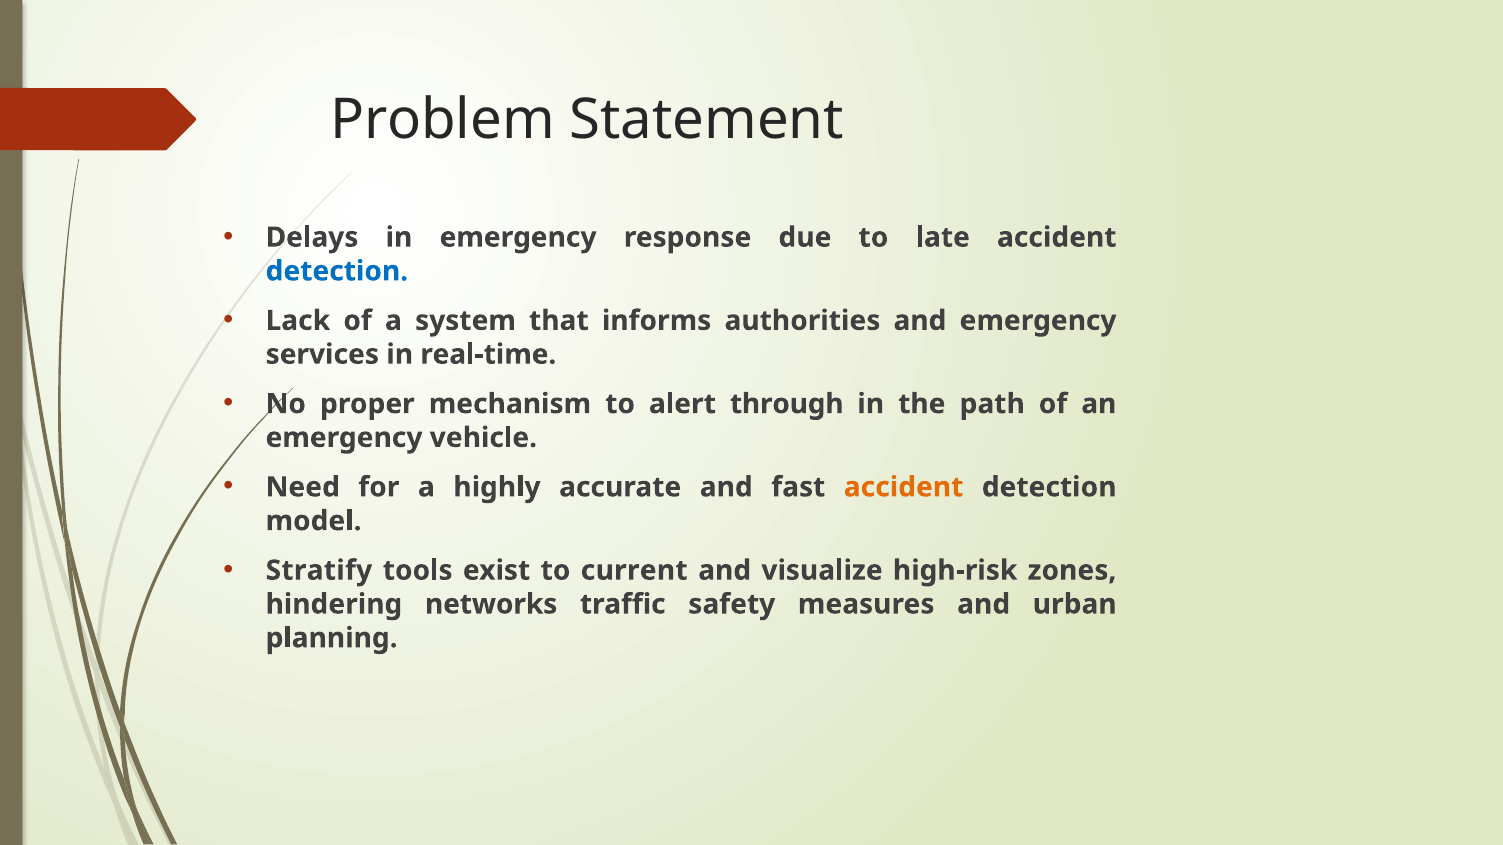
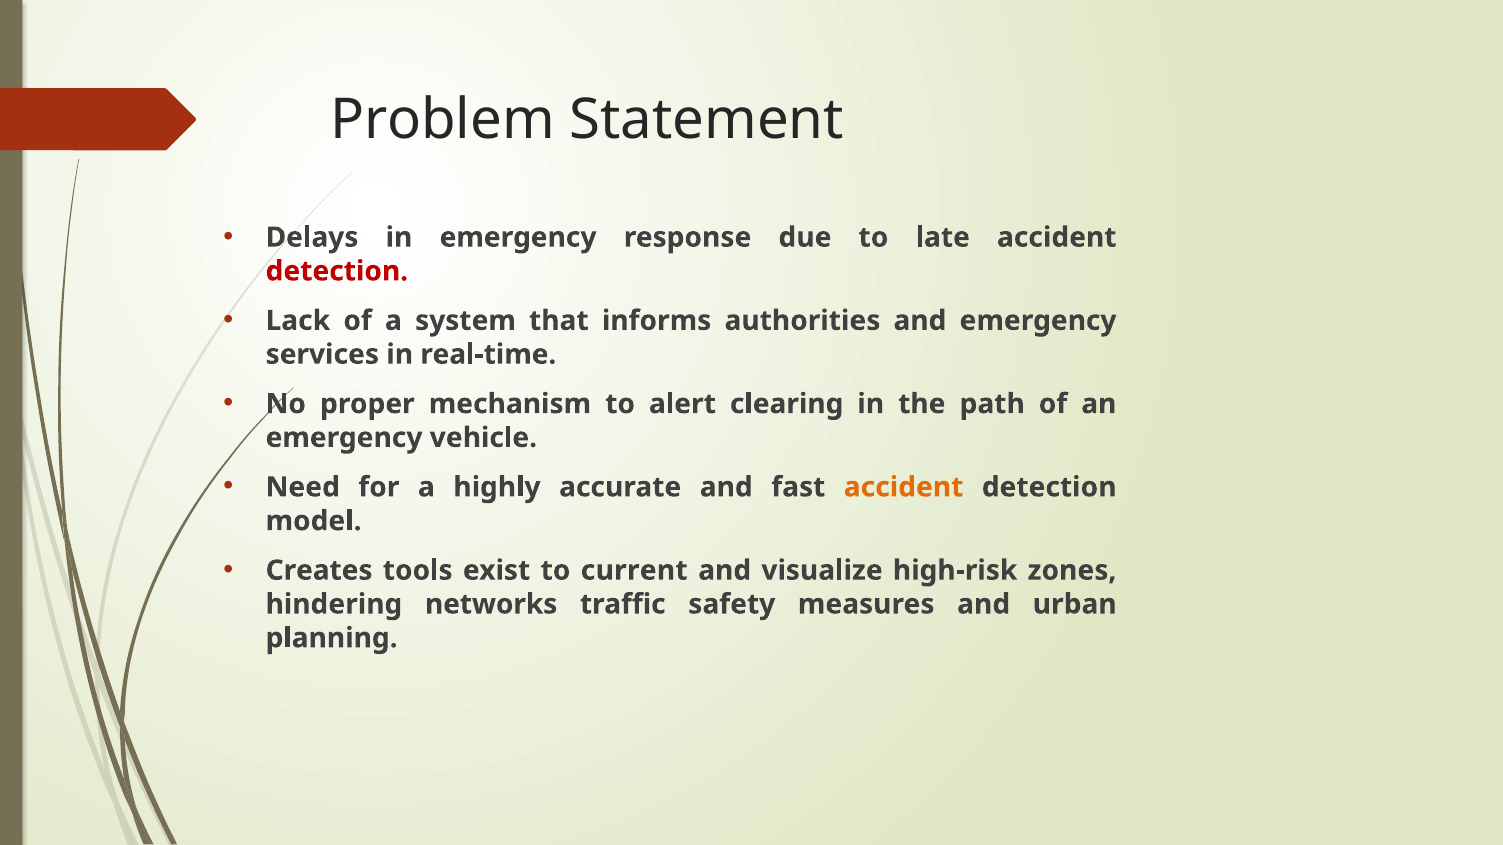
detection at (337, 271) colour: blue -> red
through: through -> clearing
Stratify: Stratify -> Creates
